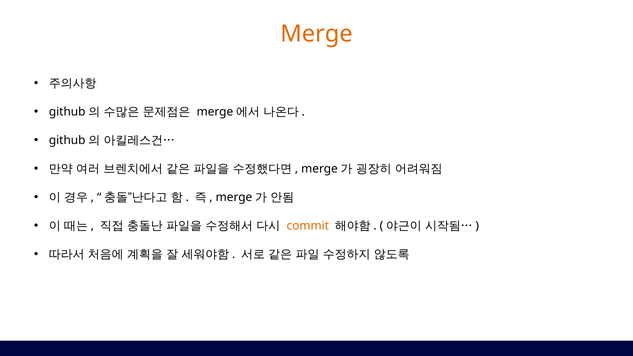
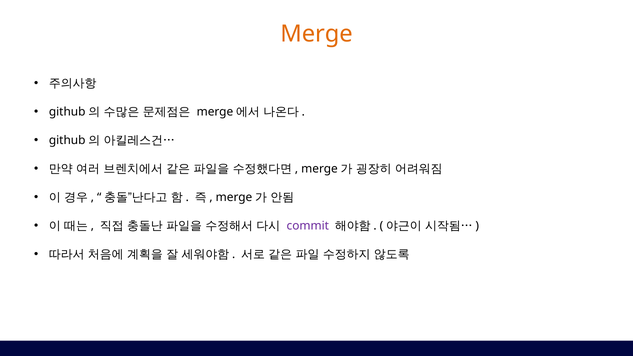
commit colour: orange -> purple
